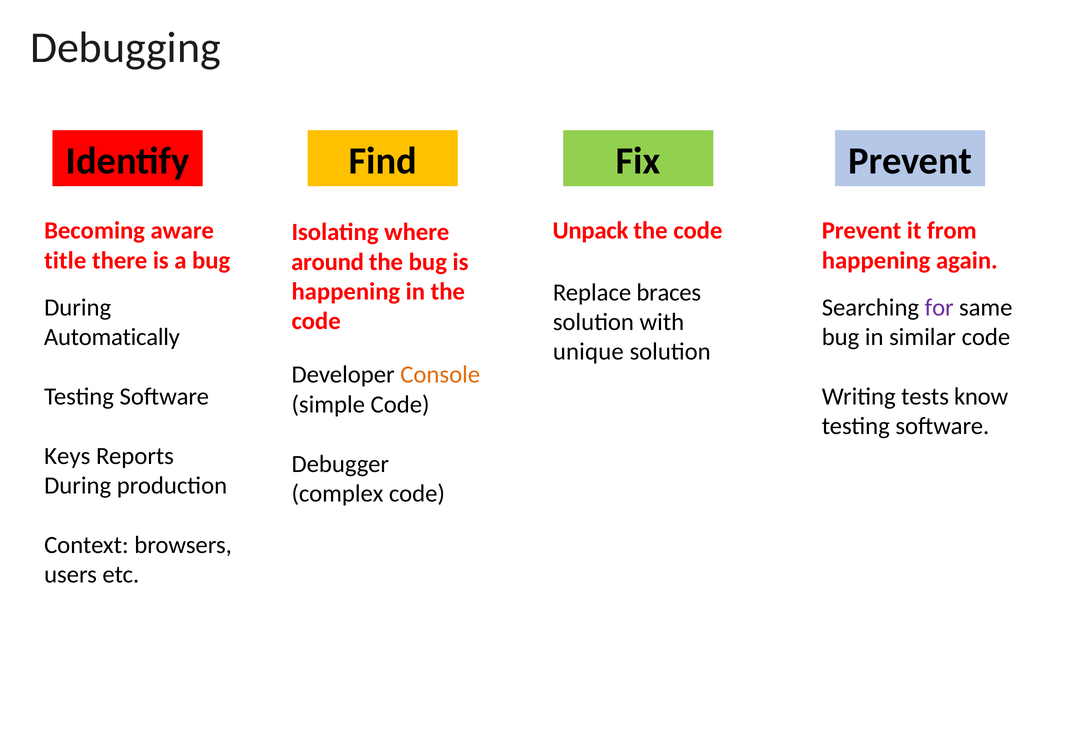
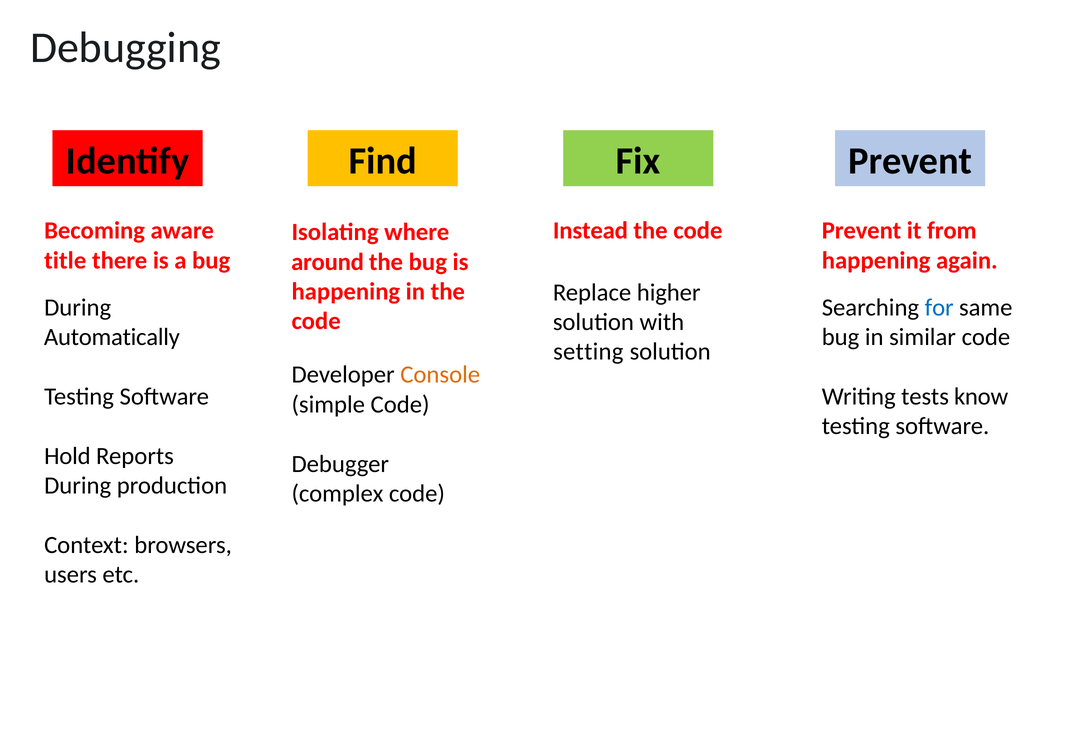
Unpack: Unpack -> Instead
braces: braces -> higher
for colour: purple -> blue
unique: unique -> setting
Keys: Keys -> Hold
